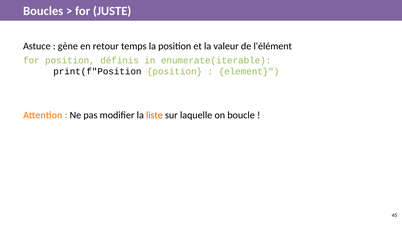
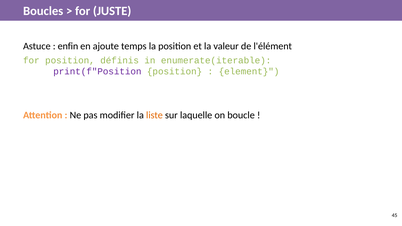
gène: gène -> enfin
retour: retour -> ajoute
print(f"Position colour: black -> purple
